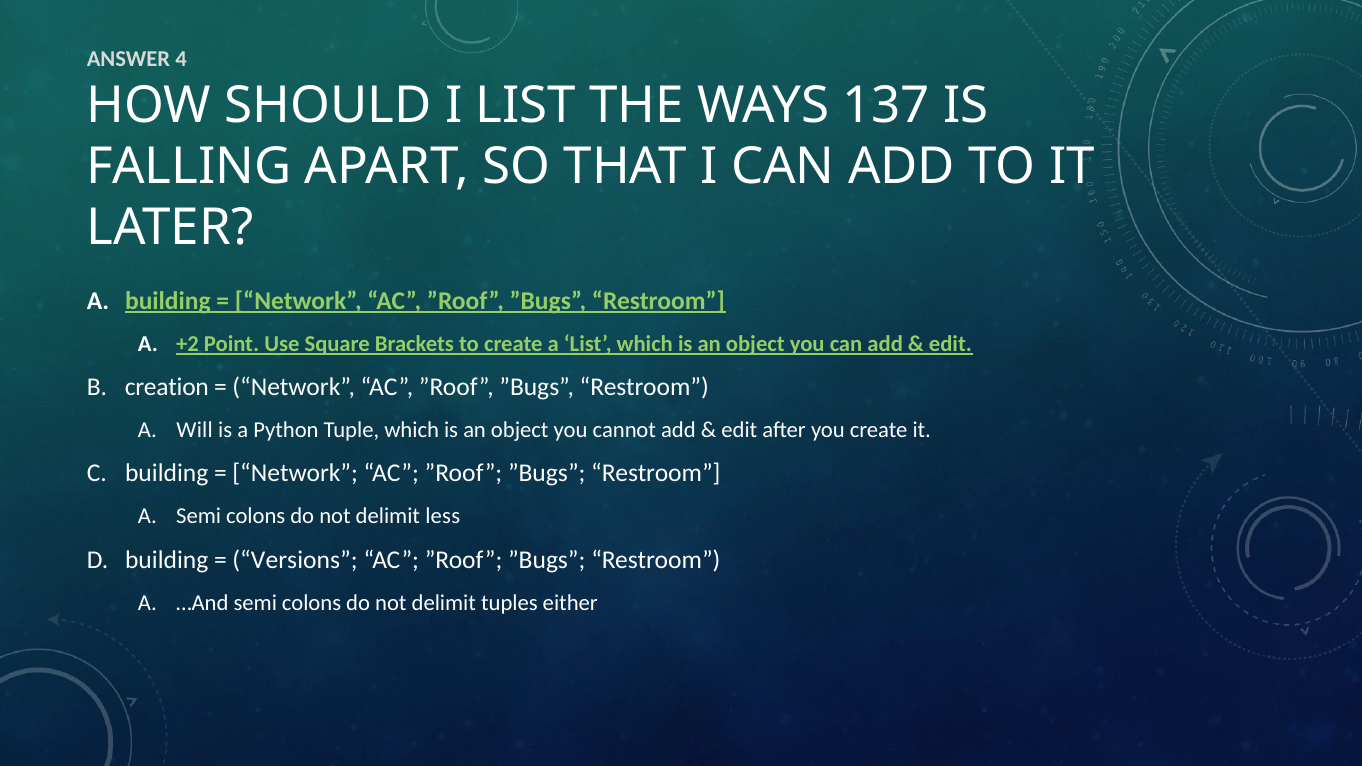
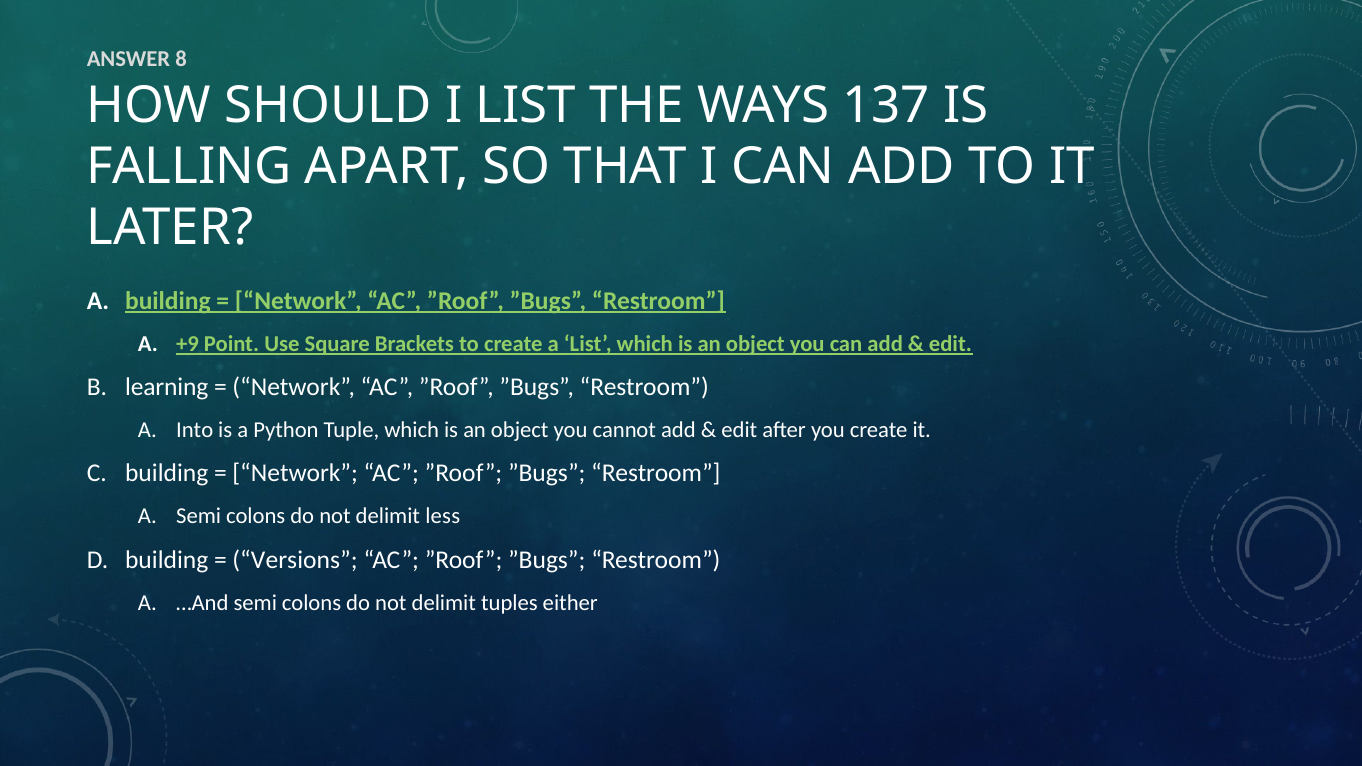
4: 4 -> 8
+2: +2 -> +9
creation: creation -> learning
Will: Will -> Into
